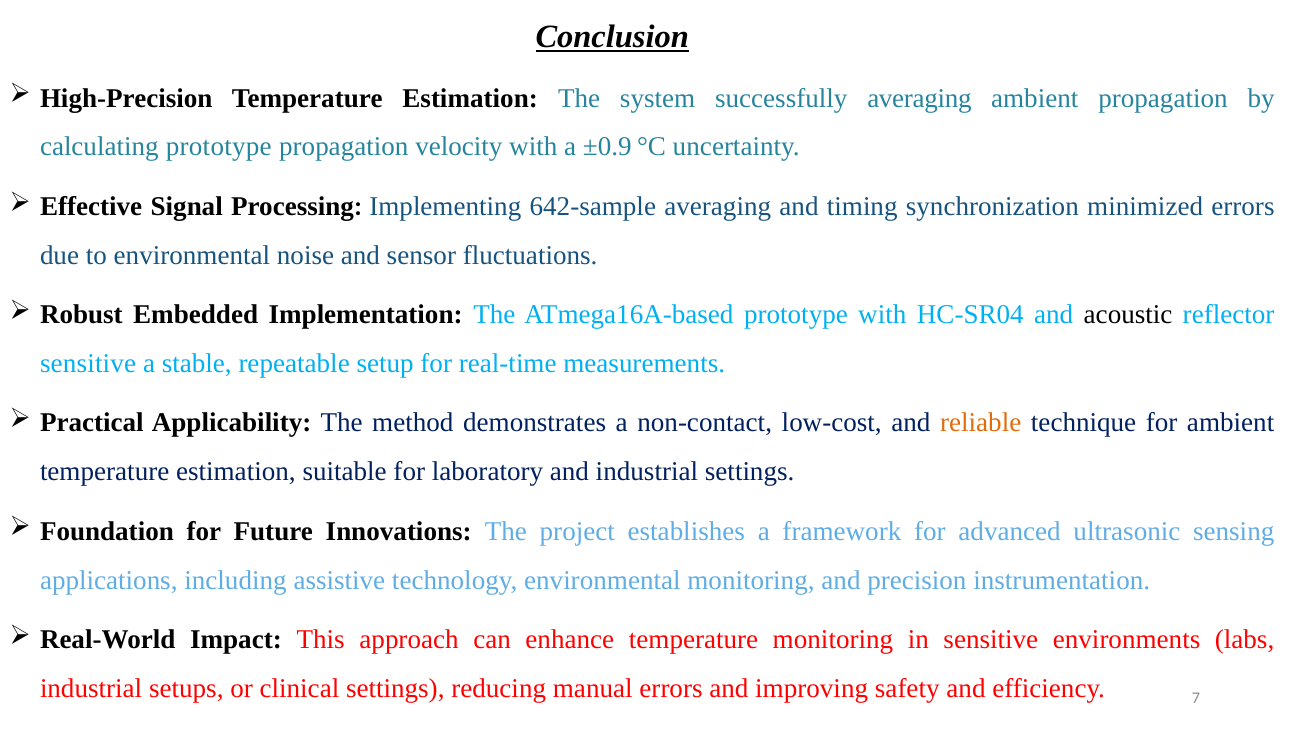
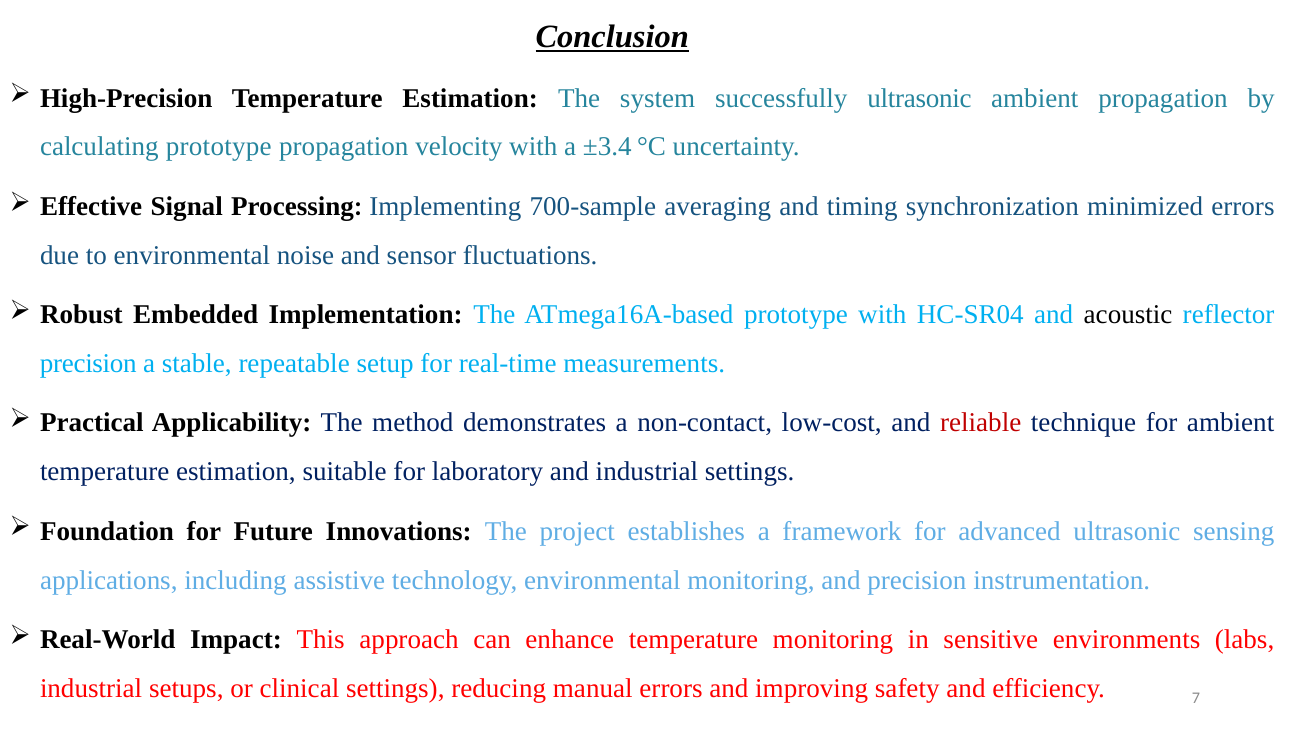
successfully averaging: averaging -> ultrasonic
±0.9: ±0.9 -> ±3.4
642-sample: 642-sample -> 700-sample
sensitive at (88, 363): sensitive -> precision
reliable colour: orange -> red
